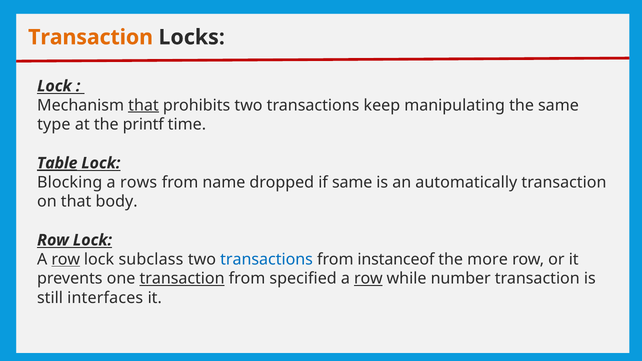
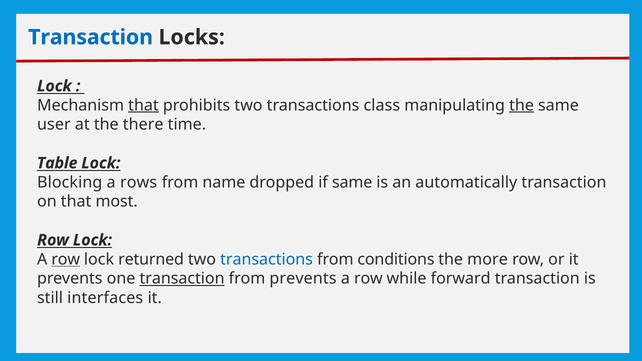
Transaction at (91, 37) colour: orange -> blue
keep: keep -> class
the at (522, 105) underline: none -> present
type: type -> user
printf: printf -> there
Table underline: present -> none
body: body -> most
subclass: subclass -> returned
instanceof: instanceof -> conditions
from specified: specified -> prevents
row at (368, 279) underline: present -> none
number: number -> forward
